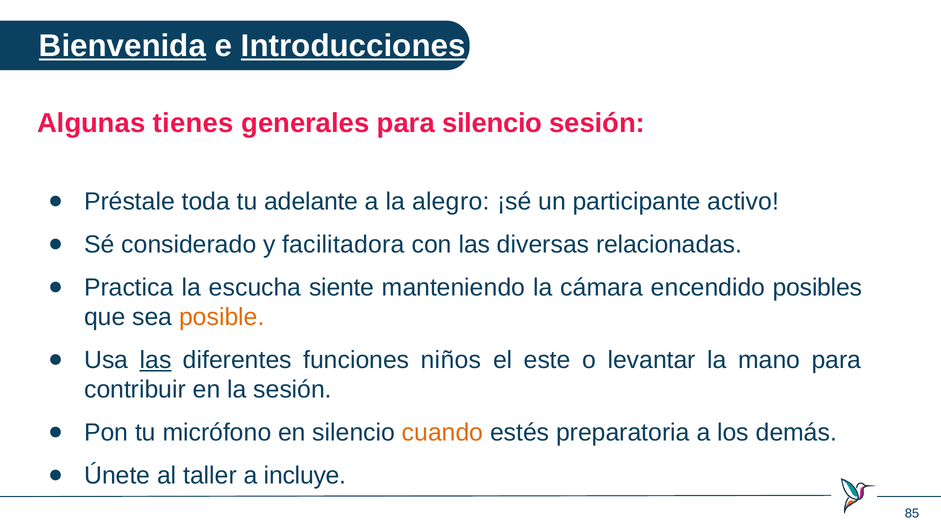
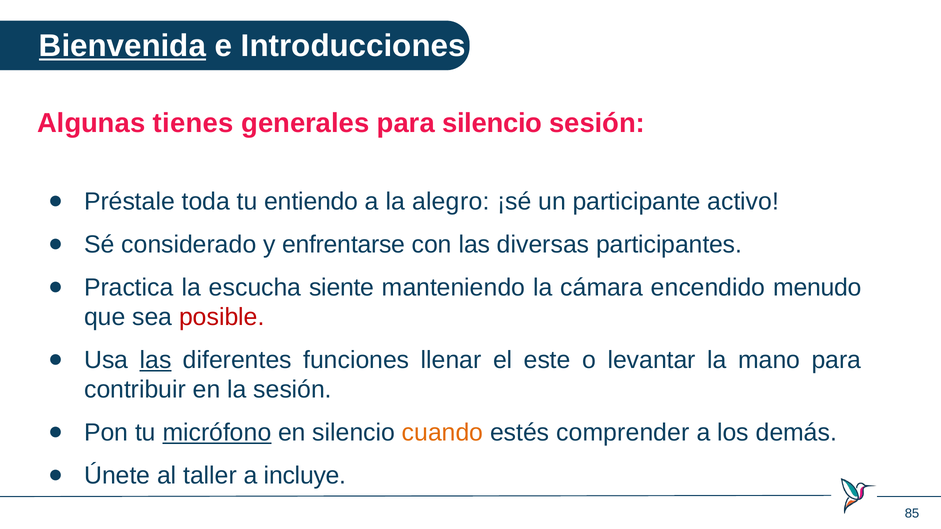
Introducciones underline: present -> none
adelante: adelante -> entiendo
facilitadora: facilitadora -> enfrentarse
relacionadas: relacionadas -> participantes
posibles: posibles -> menudo
posible colour: orange -> red
niños: niños -> llenar
micrófono underline: none -> present
preparatoria: preparatoria -> comprender
